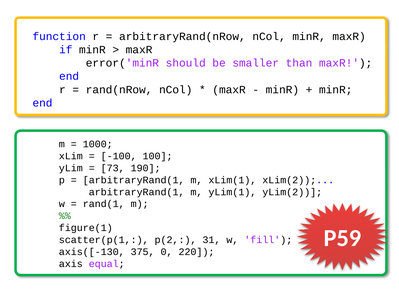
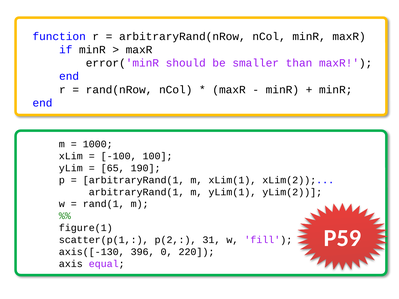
73: 73 -> 65
375: 375 -> 396
